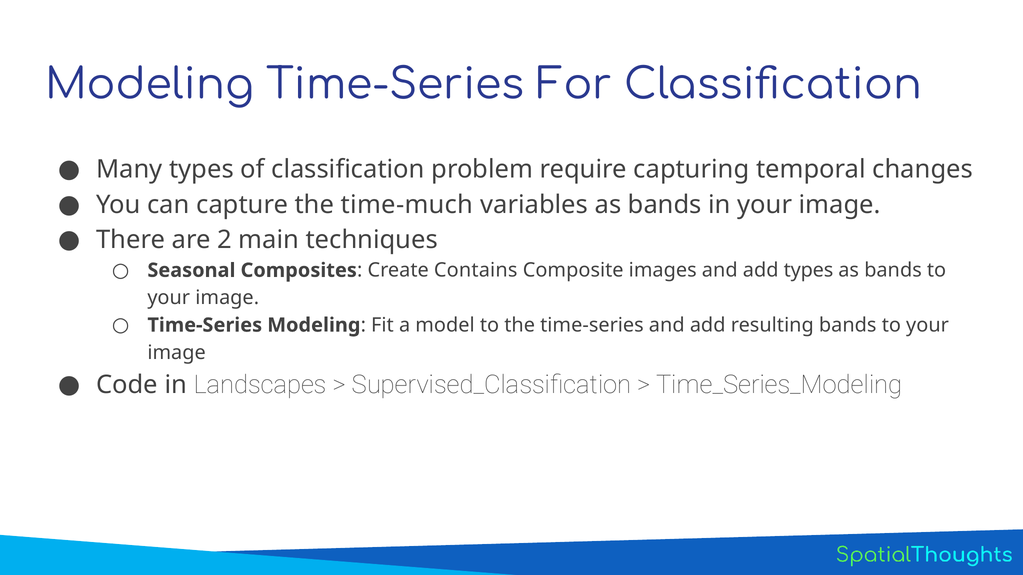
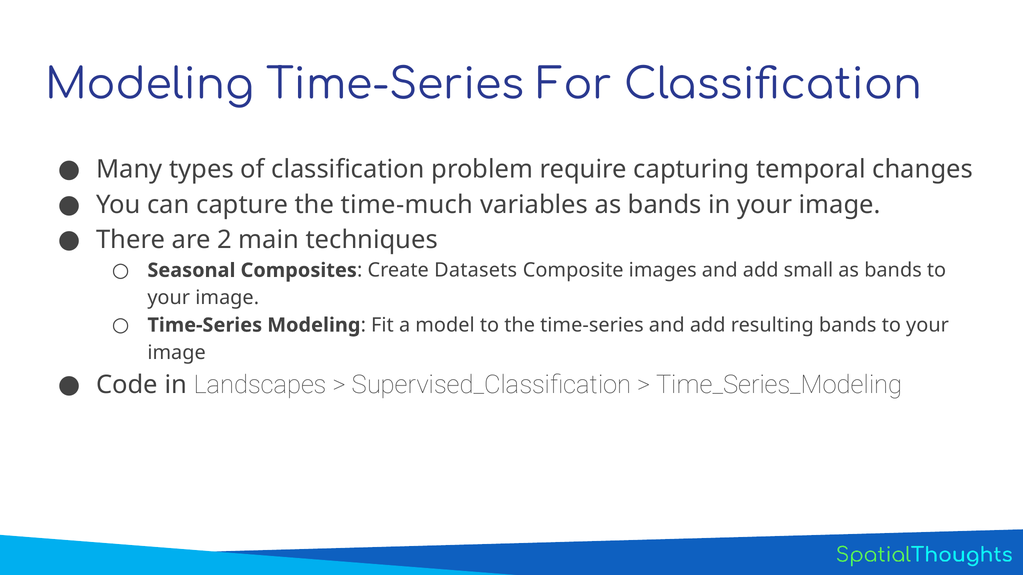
Contains: Contains -> Datasets
add types: types -> small
